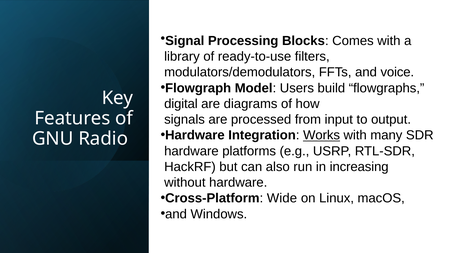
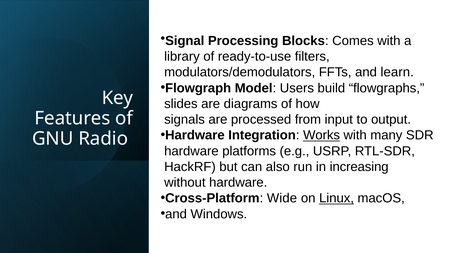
voice: voice -> learn
digital: digital -> slides
Linux underline: none -> present
